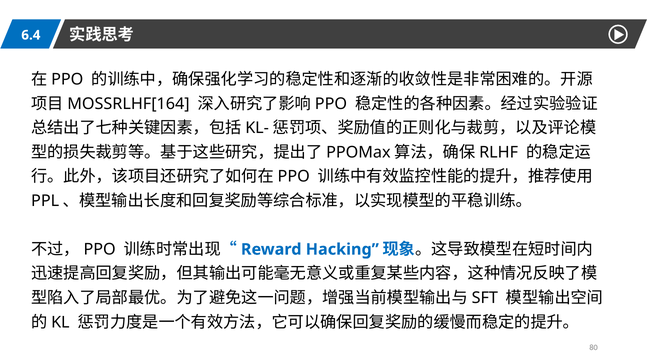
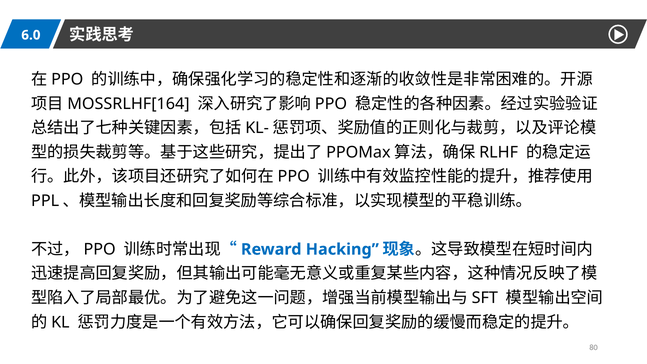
6.4: 6.4 -> 6.0
